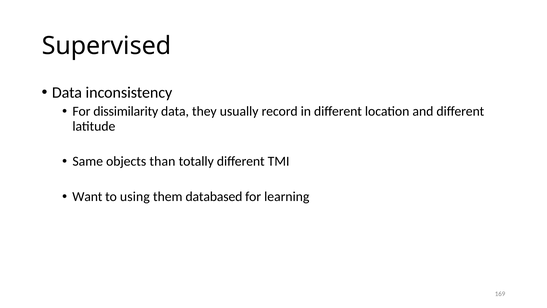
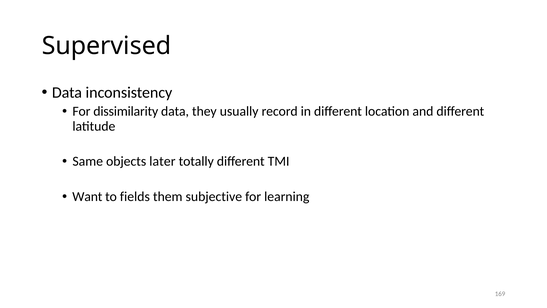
than: than -> later
using: using -> fields
databased: databased -> subjective
